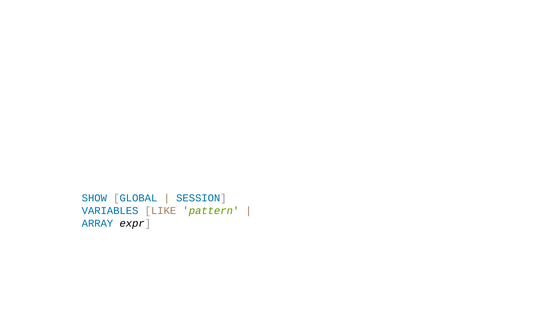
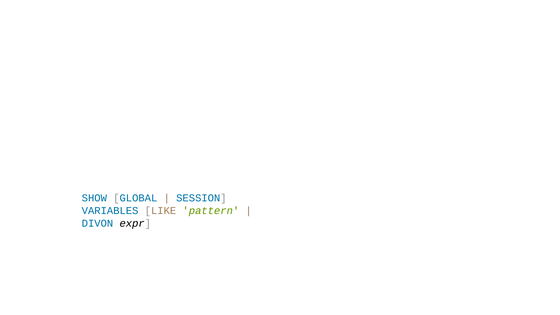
ARRAY: ARRAY -> DIVON
